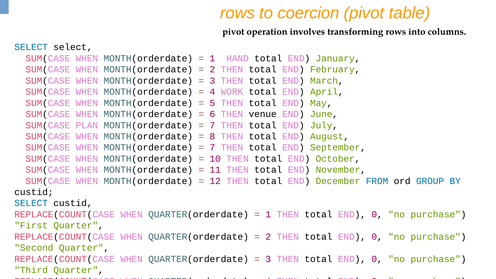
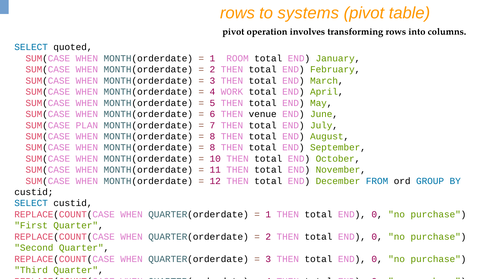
coercion: coercion -> systems
SELECT select: select -> quoted
HAND: HAND -> ROOM
7 at (212, 148): 7 -> 8
